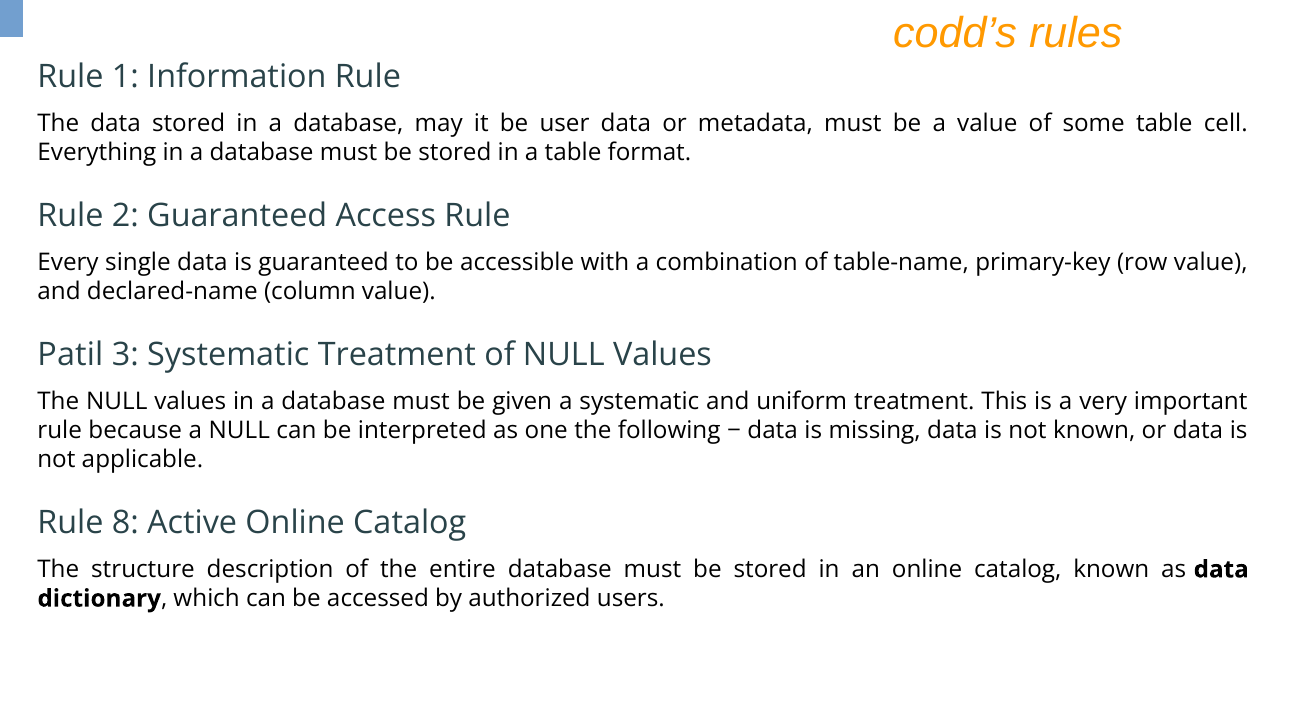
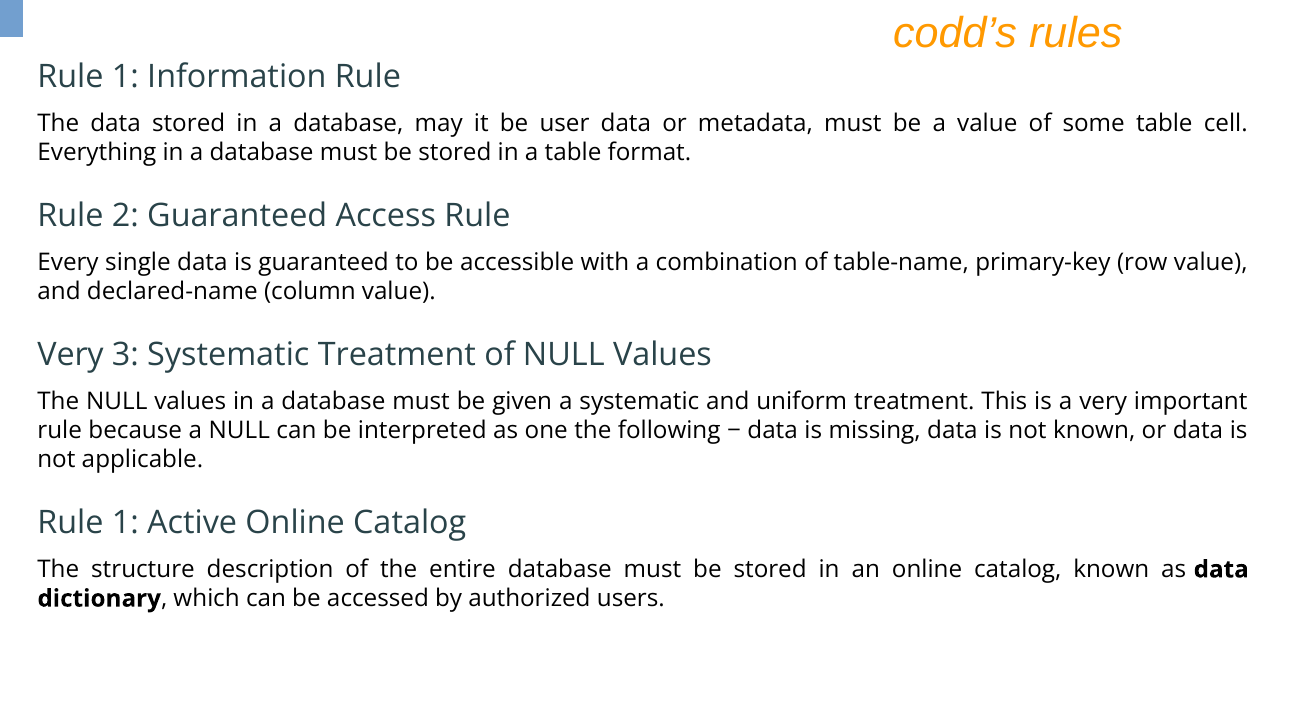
Patil at (70, 355): Patil -> Very
8 at (125, 523): 8 -> 1
